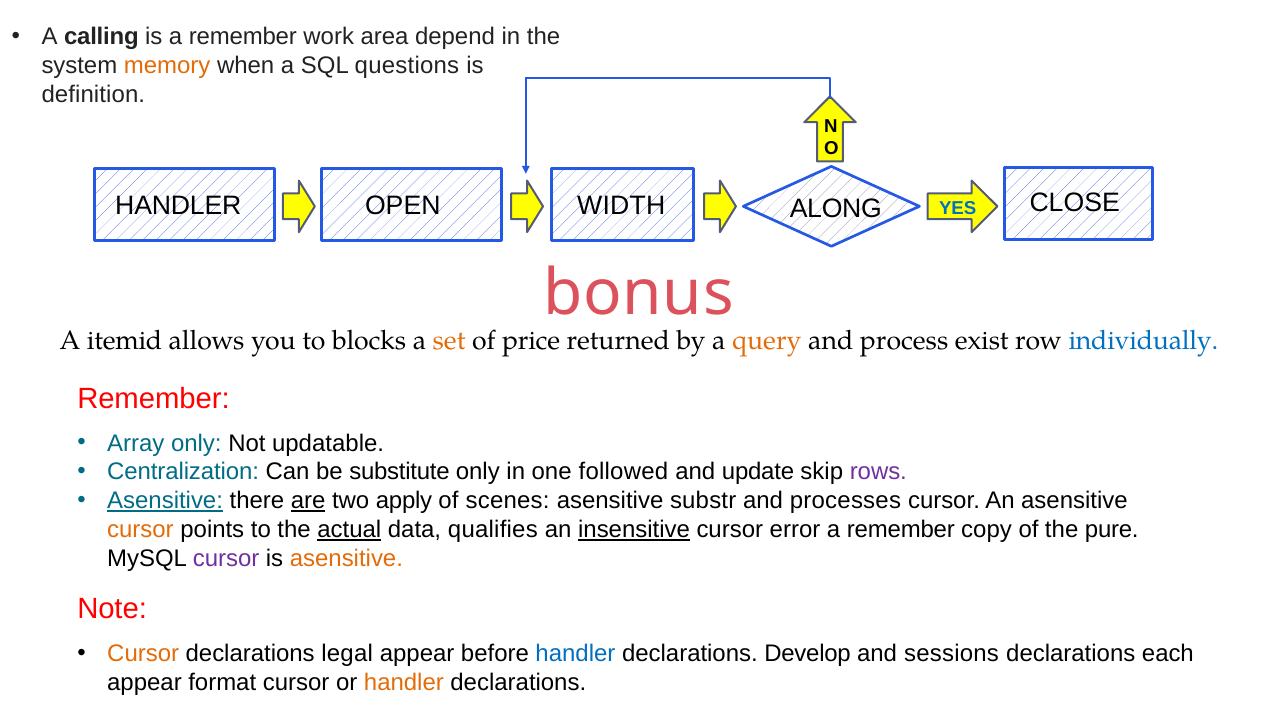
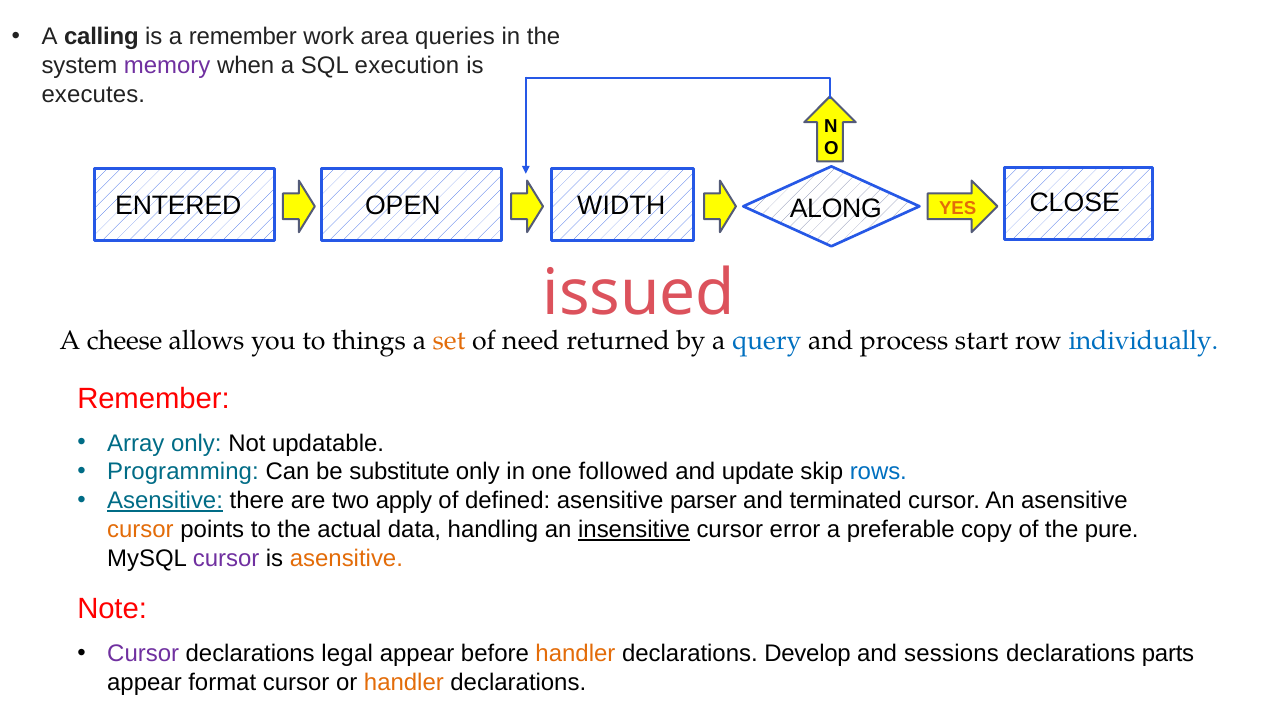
depend: depend -> queries
memory colour: orange -> purple
questions: questions -> execution
definition: definition -> executes
HANDLER at (178, 206): HANDLER -> ENTERED
YES colour: blue -> orange
bonus: bonus -> issued
itemid: itemid -> cheese
blocks: blocks -> things
price: price -> need
query colour: orange -> blue
exist: exist -> start
Centralization: Centralization -> Programming
rows colour: purple -> blue
are underline: present -> none
scenes: scenes -> defined
substr: substr -> parser
processes: processes -> terminated
actual underline: present -> none
qualifies: qualifies -> handling
remember at (901, 529): remember -> preferable
Cursor at (143, 654) colour: orange -> purple
handler at (575, 654) colour: blue -> orange
each: each -> parts
